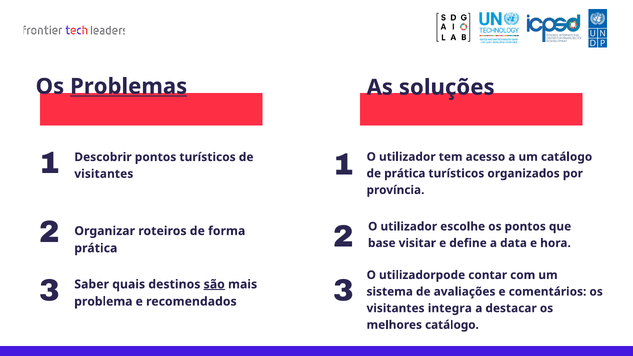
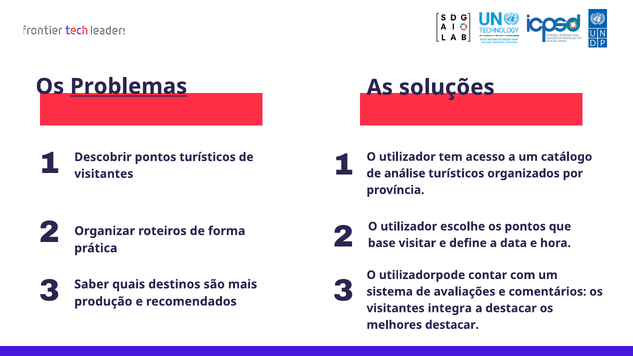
de prática: prática -> análise
são underline: present -> none
problema: problema -> produção
melhores catálogo: catálogo -> destacar
